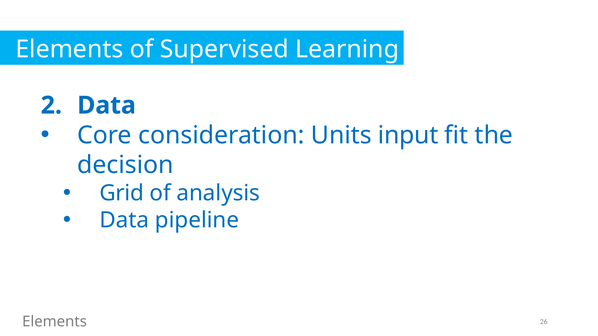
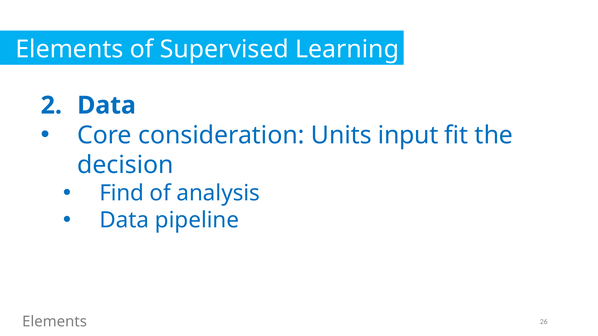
Grid: Grid -> Find
